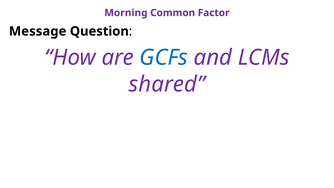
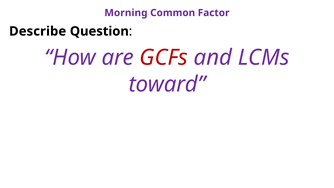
Message: Message -> Describe
GCFs colour: blue -> red
shared: shared -> toward
